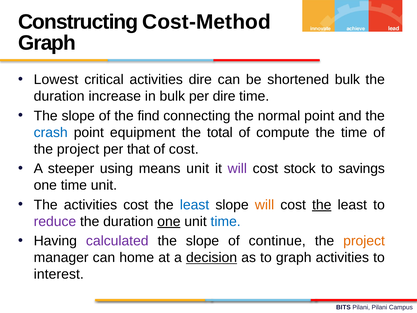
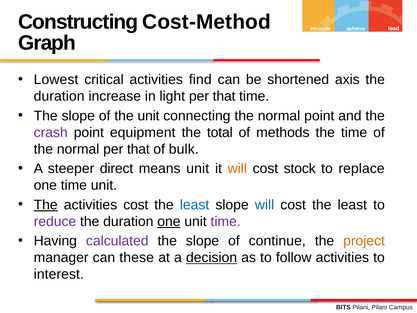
activities dire: dire -> find
shortened bulk: bulk -> axis
in bulk: bulk -> light
dire at (224, 96): dire -> that
the find: find -> unit
crash colour: blue -> purple
compute: compute -> methods
project at (78, 149): project -> normal
of cost: cost -> bulk
using: using -> direct
will at (237, 168) colour: purple -> orange
savings: savings -> replace
The at (46, 205) underline: none -> present
will at (265, 205) colour: orange -> blue
the at (322, 205) underline: present -> none
time at (226, 221) colour: blue -> purple
home: home -> these
to graph: graph -> follow
